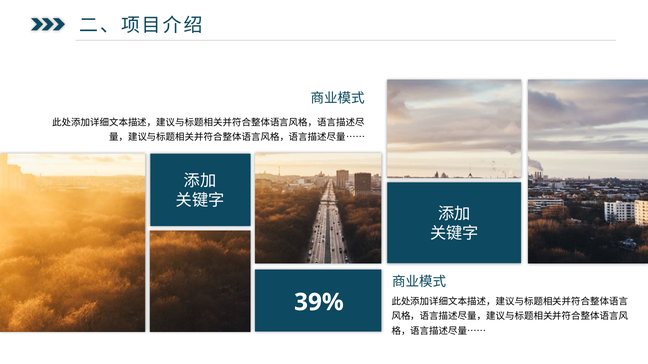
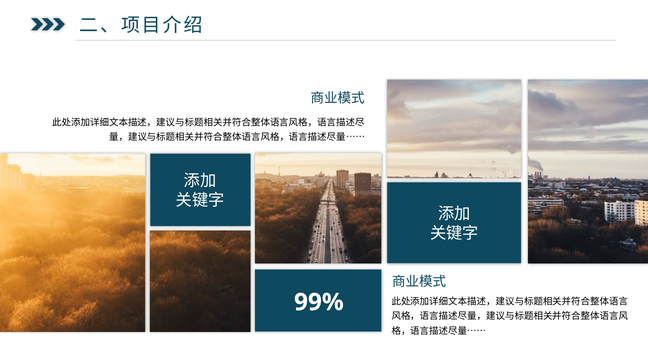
39%: 39% -> 99%
